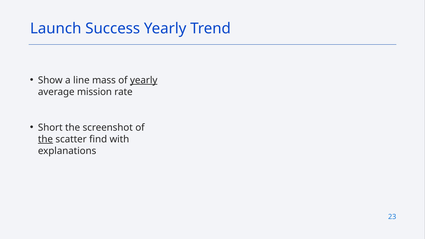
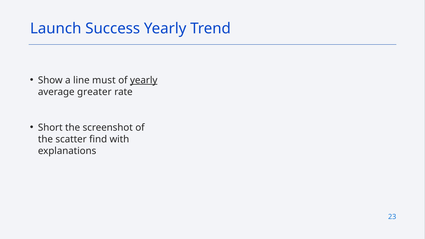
mass: mass -> must
mission: mission -> greater
the at (45, 139) underline: present -> none
